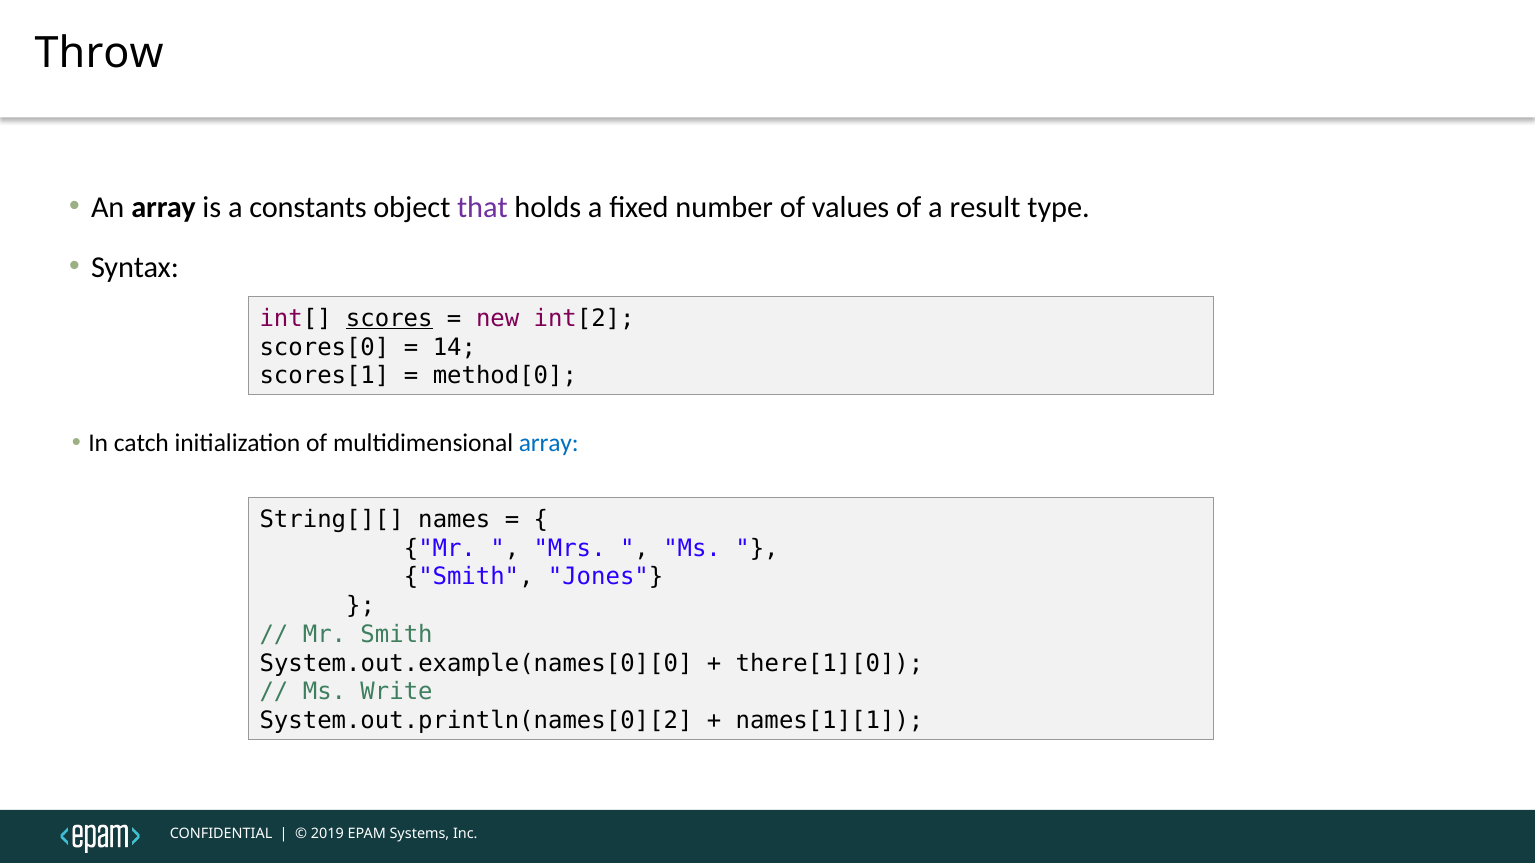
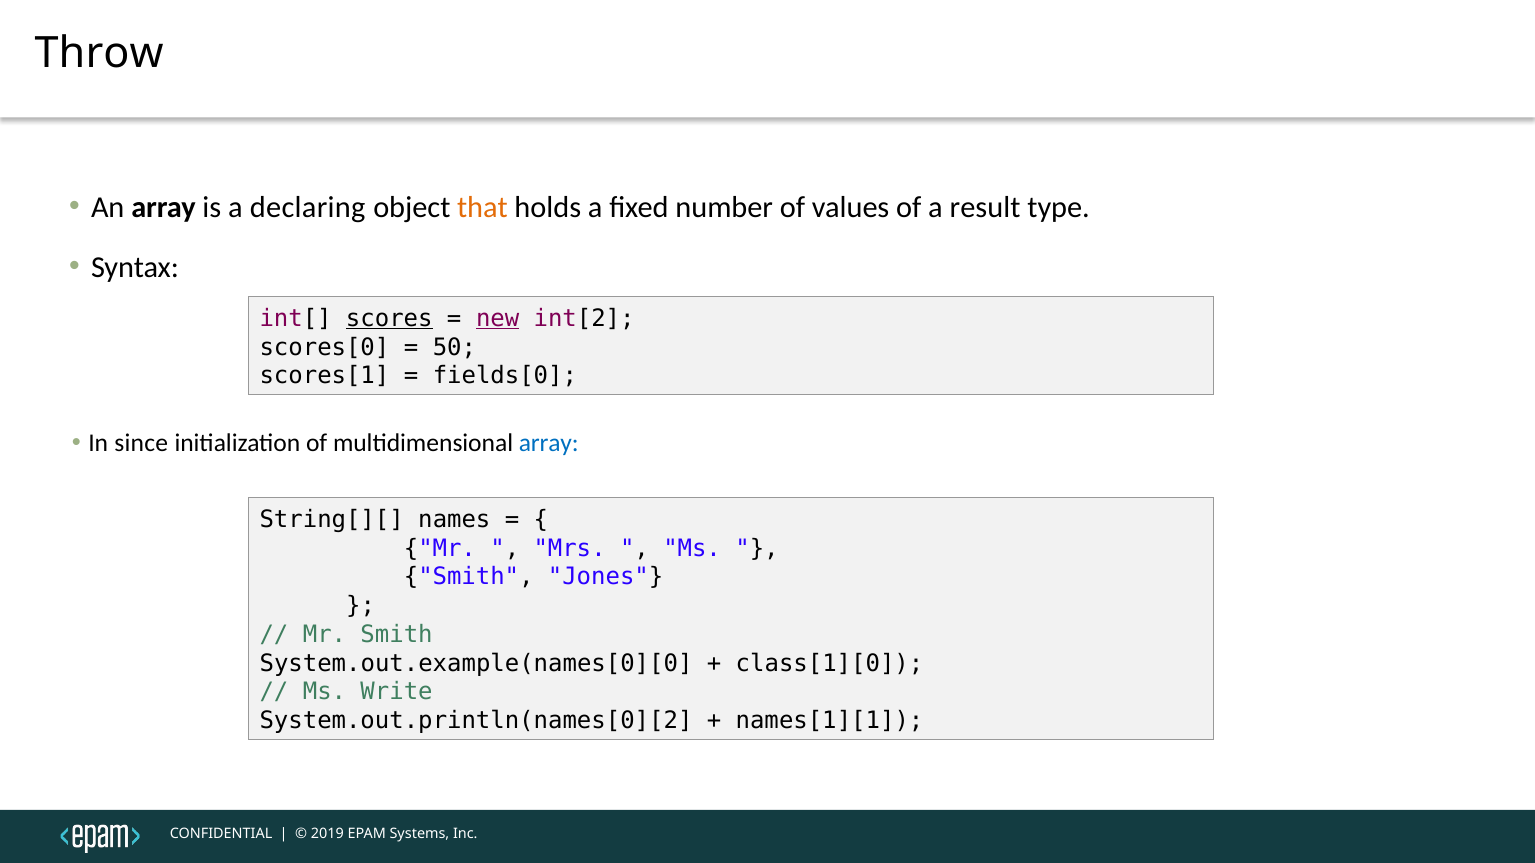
constants: constants -> declaring
that colour: purple -> orange
new underline: none -> present
14: 14 -> 50
method[0: method[0 -> fields[0
catch: catch -> since
there[1][0: there[1][0 -> class[1][0
